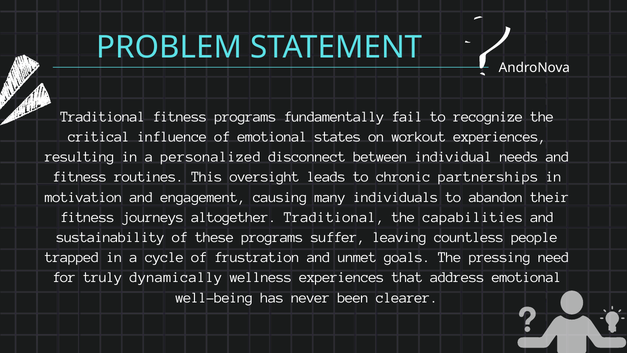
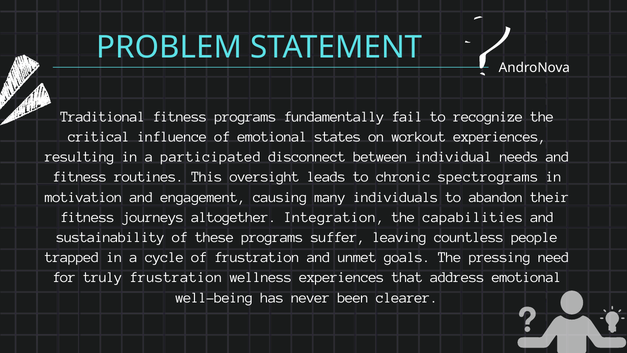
personalized: personalized -> participated
partnerships: partnerships -> spectrograms
altogether Traditional: Traditional -> Integration
truly dynamically: dynamically -> frustration
